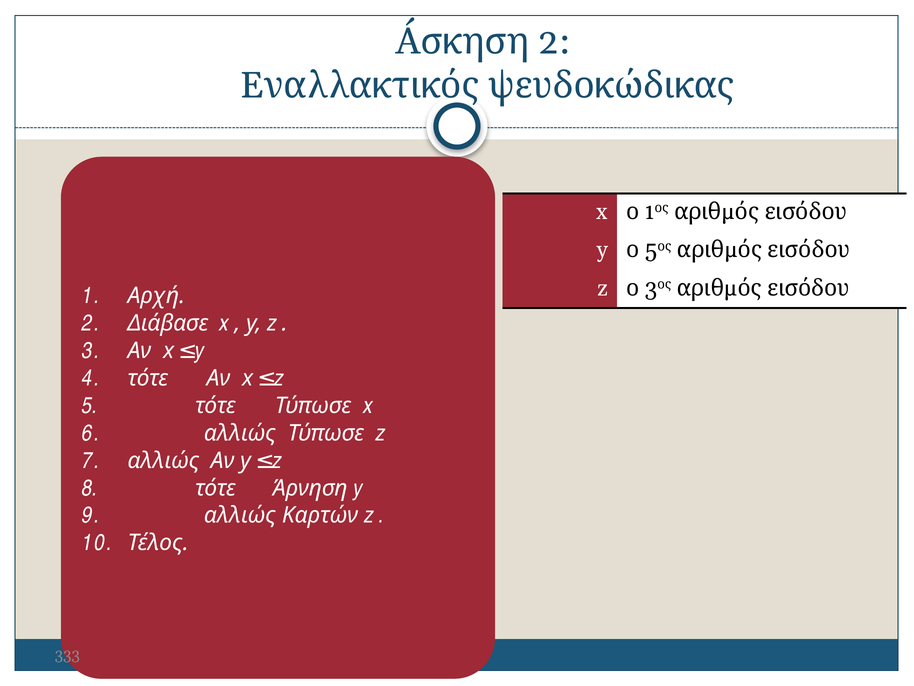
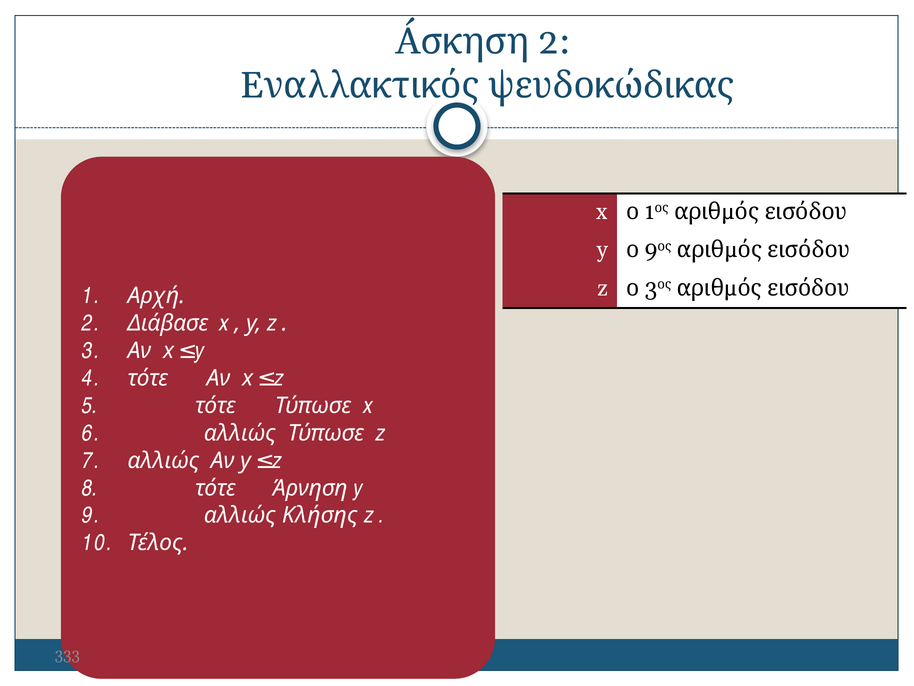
5 at (651, 250): 5 -> 9
Καρτών: Καρτών -> Κλήσης
